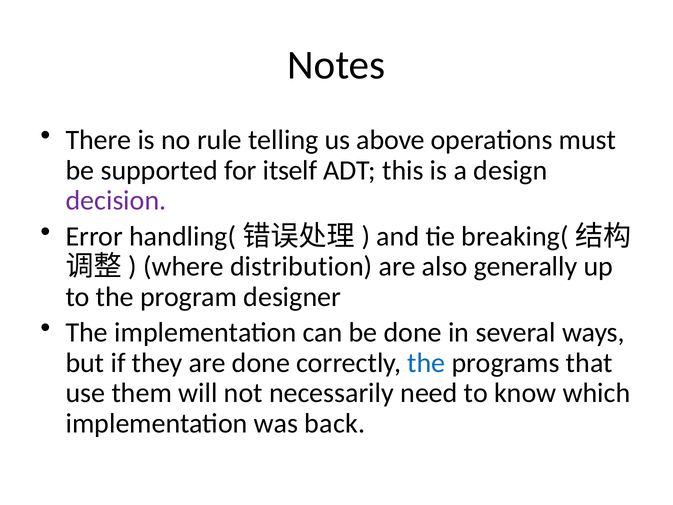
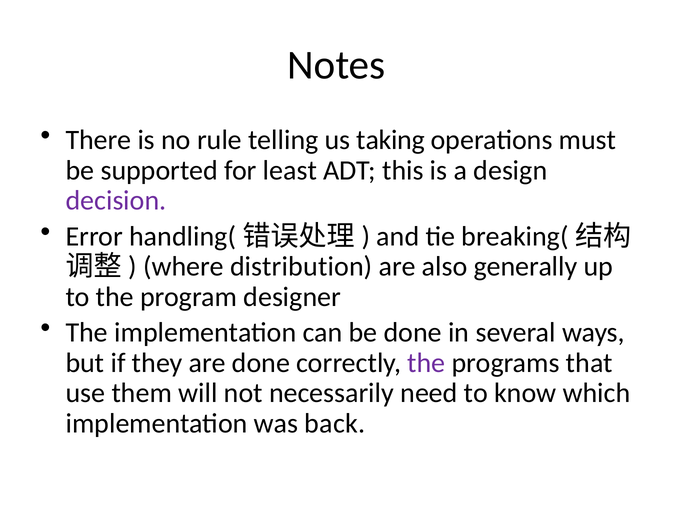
above: above -> taking
itself: itself -> least
the at (426, 363) colour: blue -> purple
